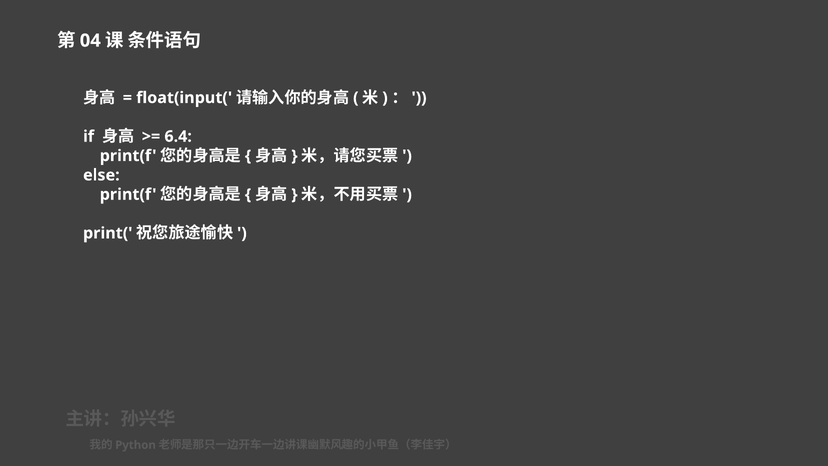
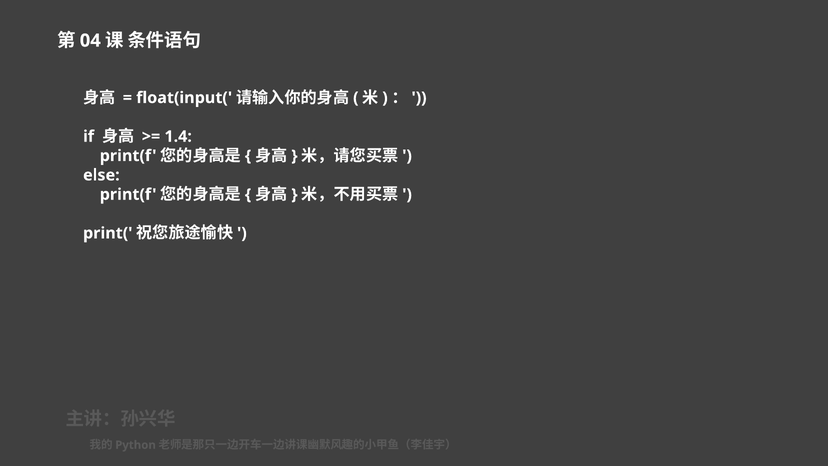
6.4: 6.4 -> 1.4
